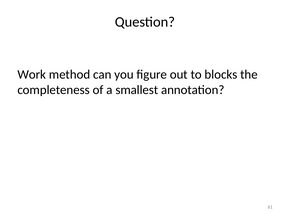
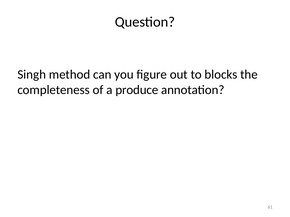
Work: Work -> Singh
smallest: smallest -> produce
